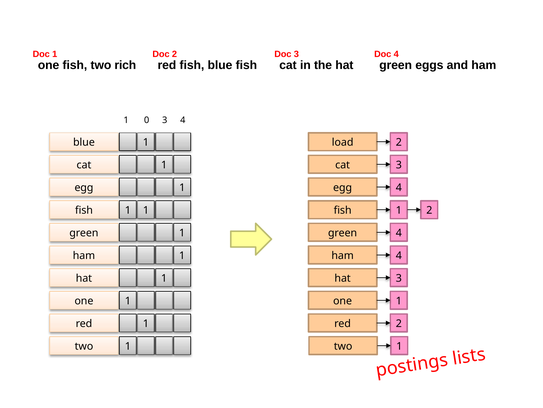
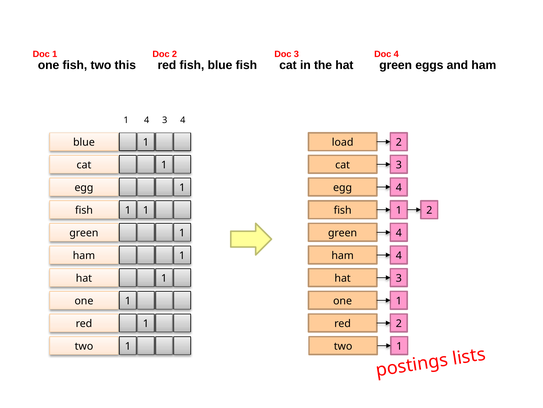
rich: rich -> this
0 at (147, 120): 0 -> 4
